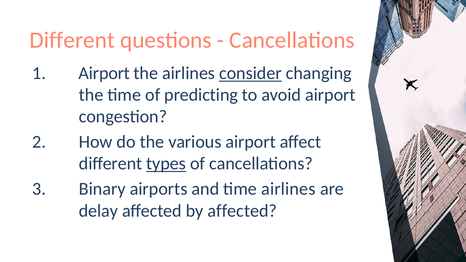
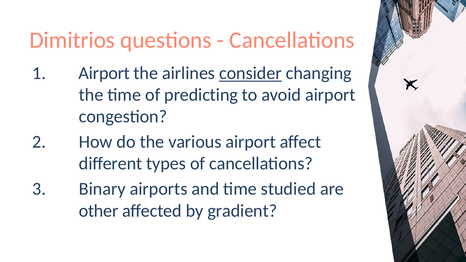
Different at (72, 40): Different -> Dimitrios
types underline: present -> none
time airlines: airlines -> studied
delay: delay -> other
by affected: affected -> gradient
